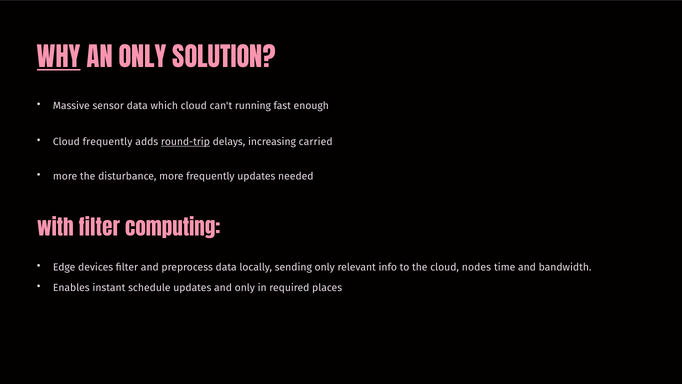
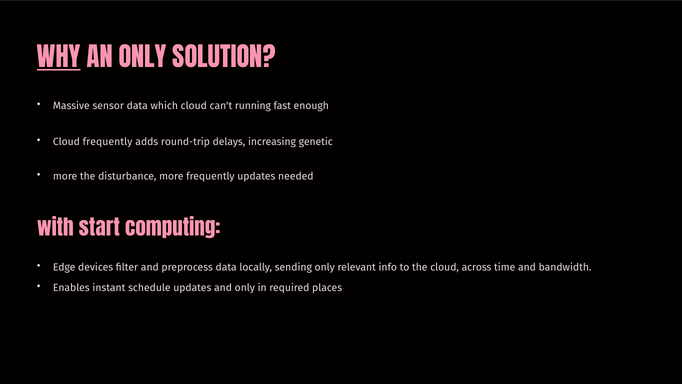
round-trip underline: present -> none
carried: carried -> genetic
with filter: filter -> start
nodes: nodes -> across
